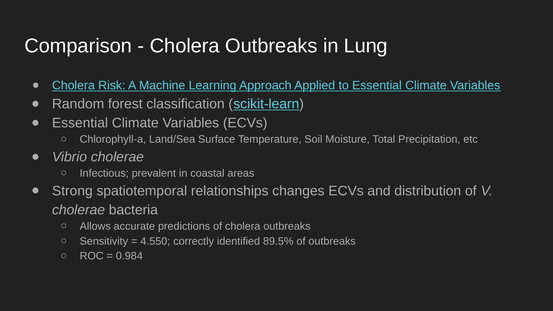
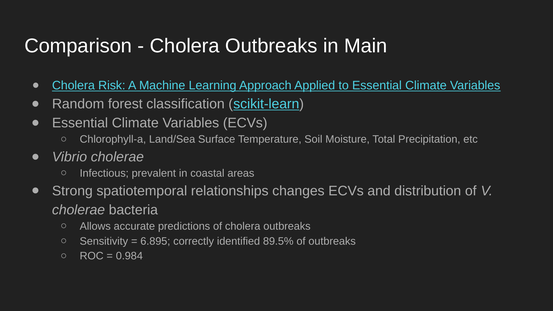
Lung: Lung -> Main
4.550: 4.550 -> 6.895
